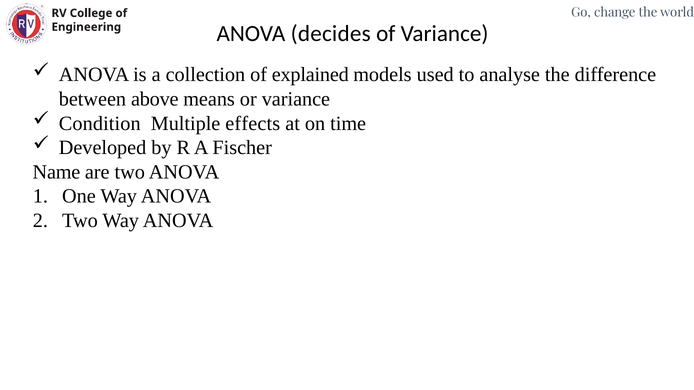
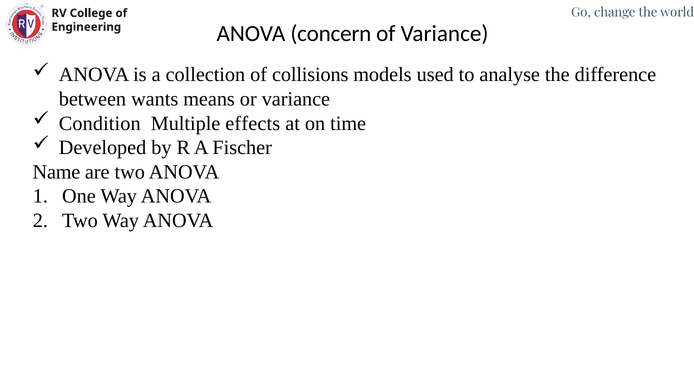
decides: decides -> concern
explained: explained -> collisions
above: above -> wants
